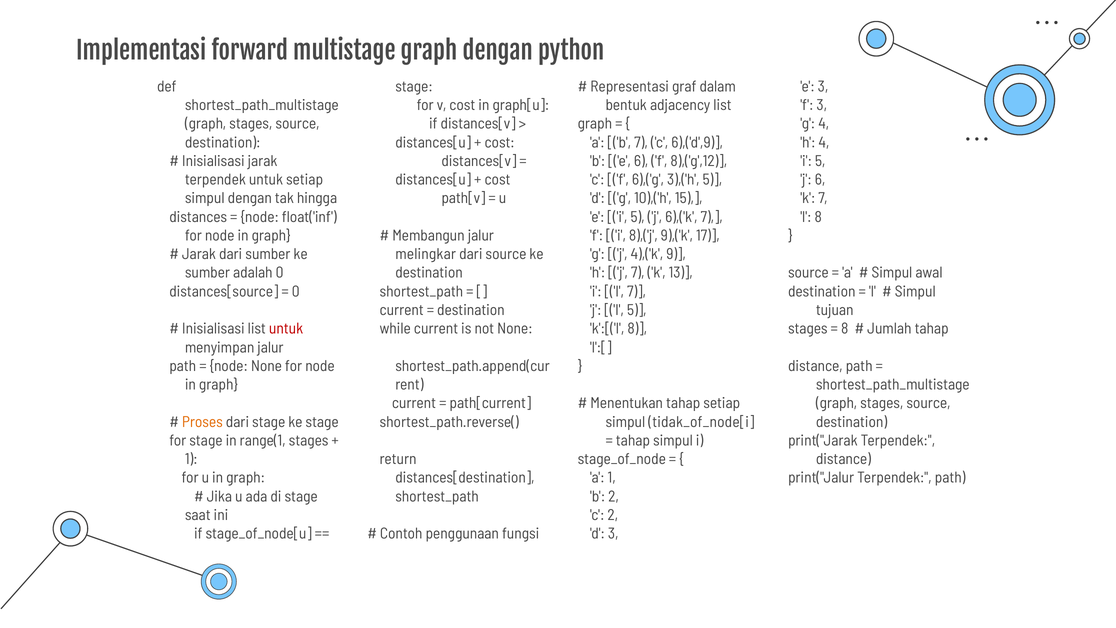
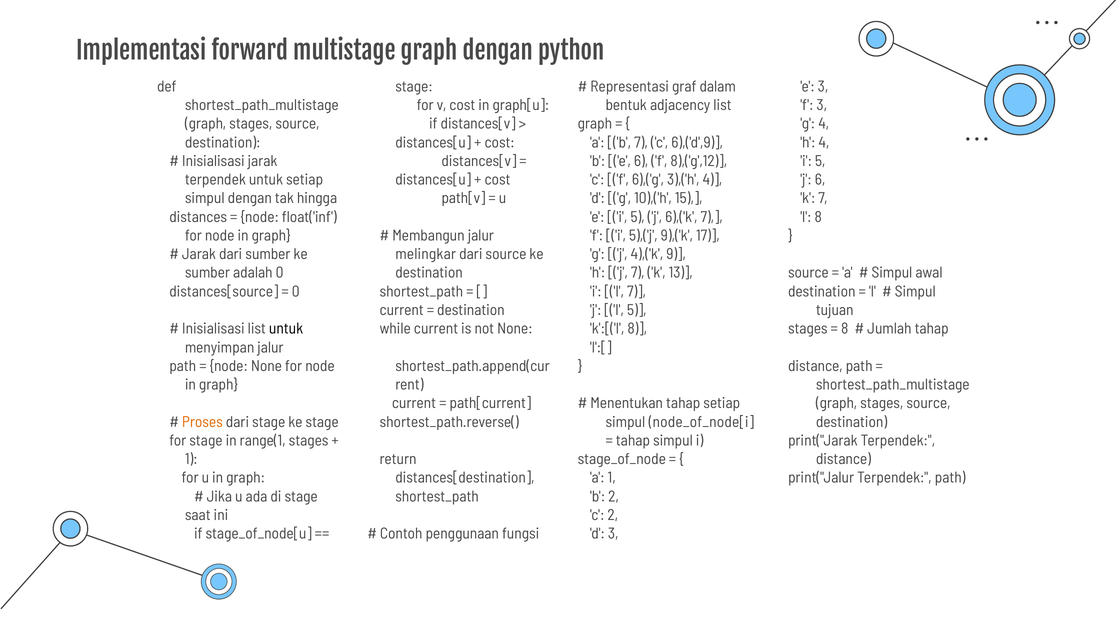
3),('h 5: 5 -> 4
8),('j: 8),('j -> 5),('j
untuk at (286, 329) colour: red -> black
tidak_of_node[i: tidak_of_node[i -> node_of_node[i
